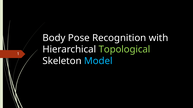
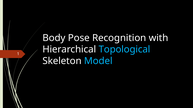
Topological colour: light green -> light blue
